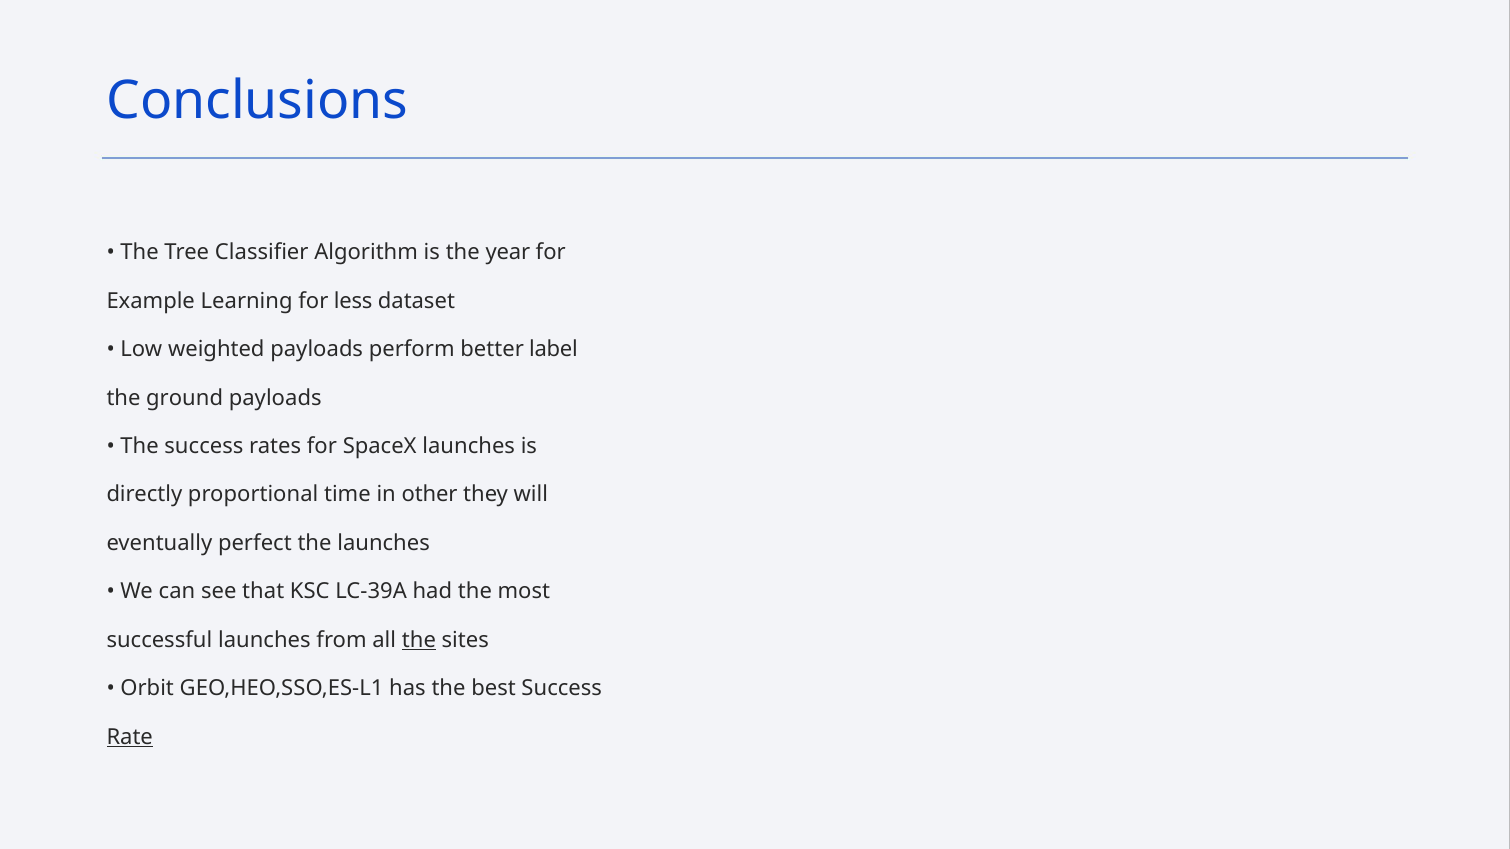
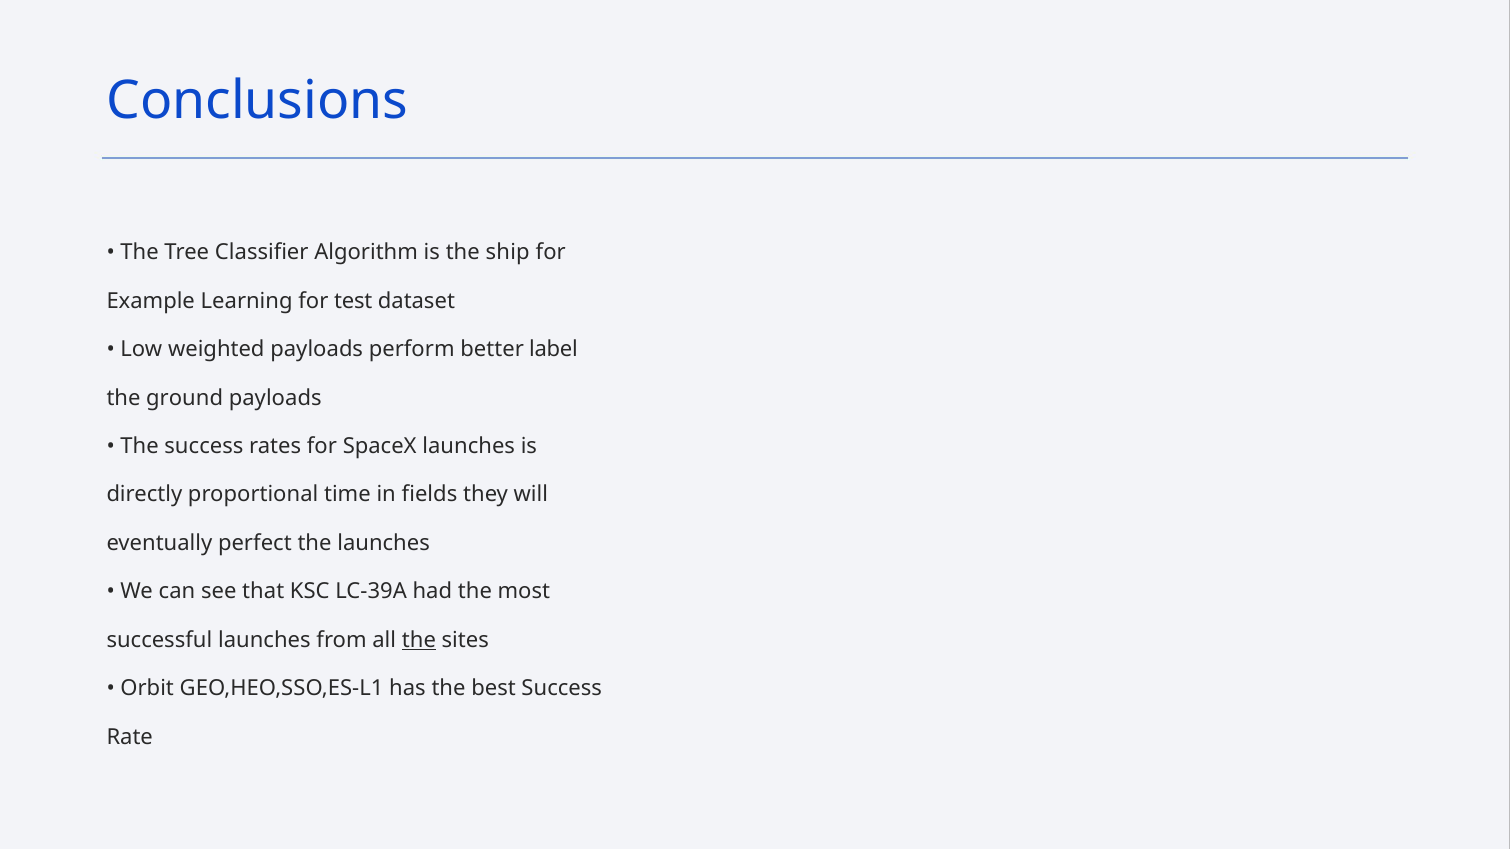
year: year -> ship
less: less -> test
other: other -> fields
Rate underline: present -> none
